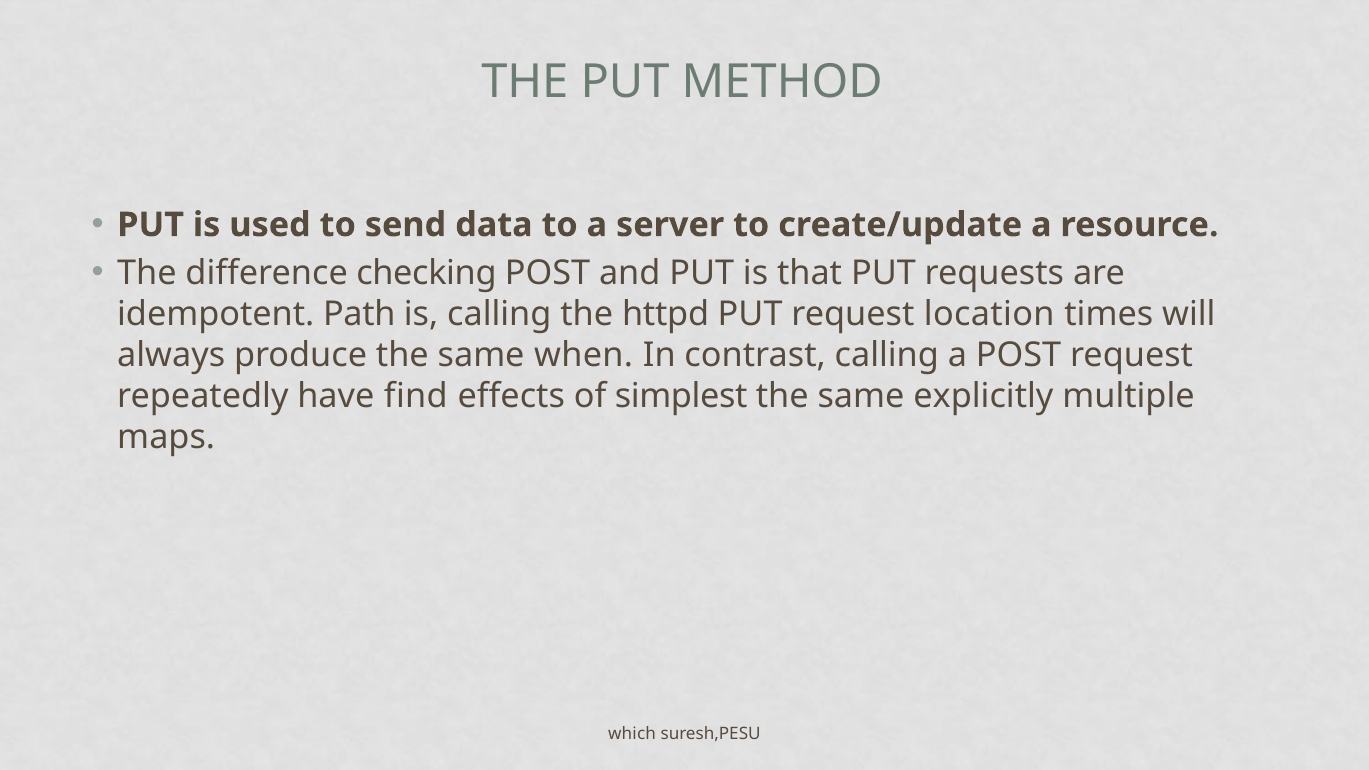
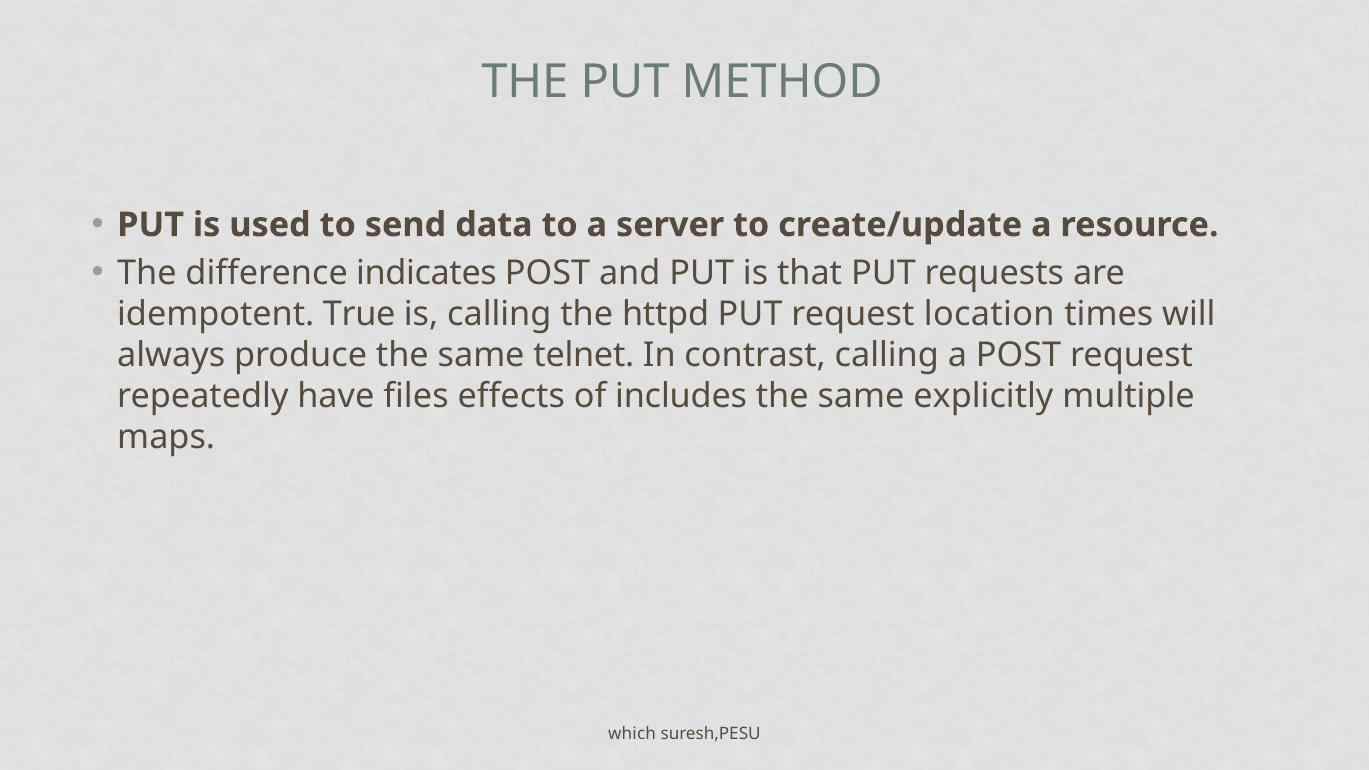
checking: checking -> indicates
Path: Path -> True
when: when -> telnet
find: find -> files
simplest: simplest -> includes
